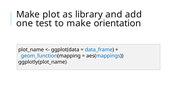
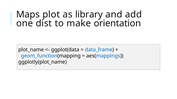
Make at (28, 15): Make -> Maps
test: test -> dist
